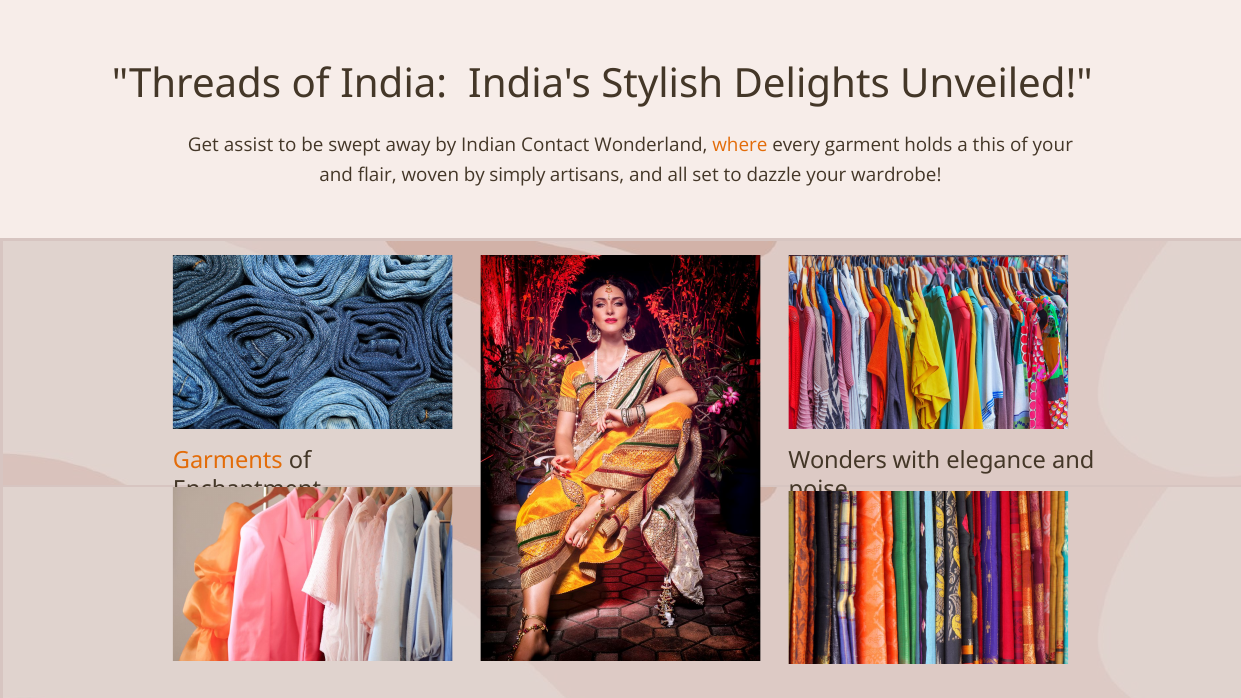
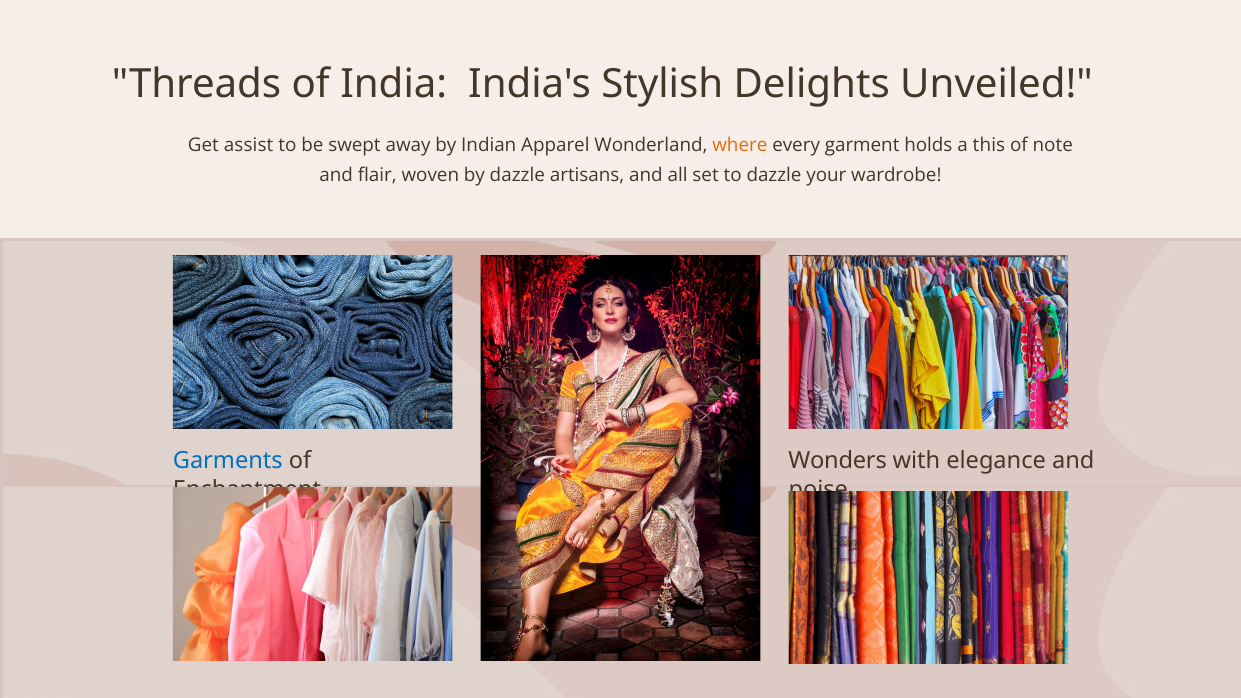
Contact: Contact -> Apparel
of your: your -> note
by simply: simply -> dazzle
Garments colour: orange -> blue
